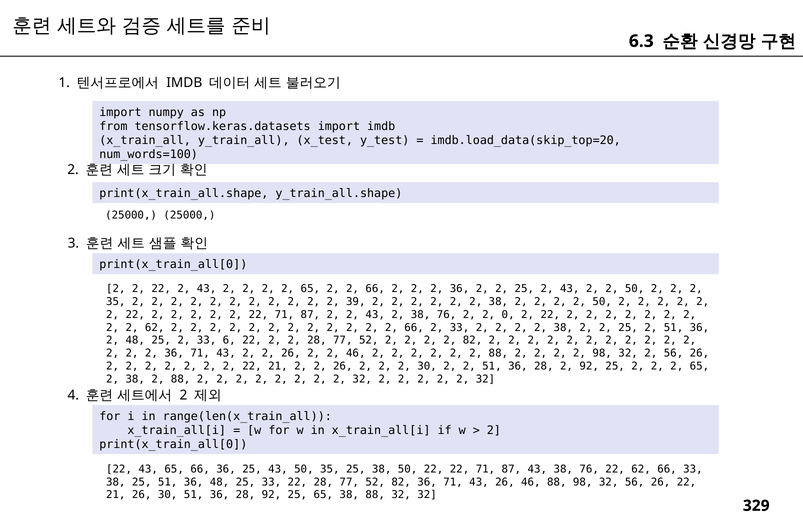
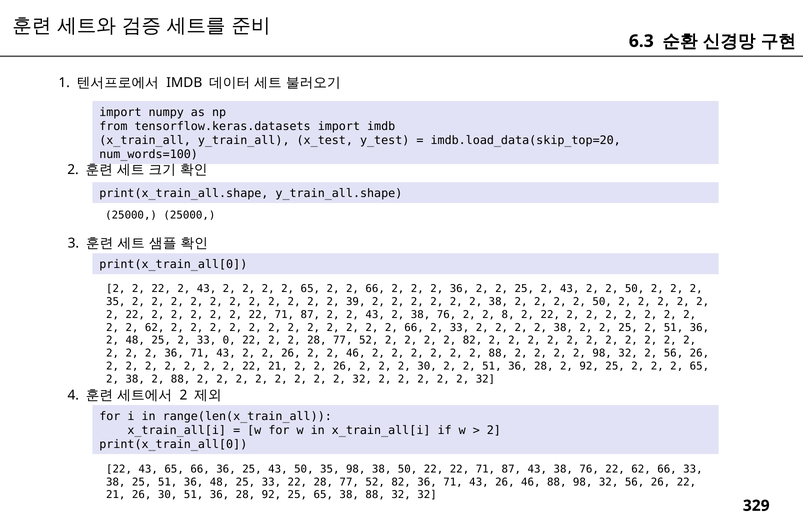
0: 0 -> 8
6: 6 -> 0
35 25: 25 -> 98
